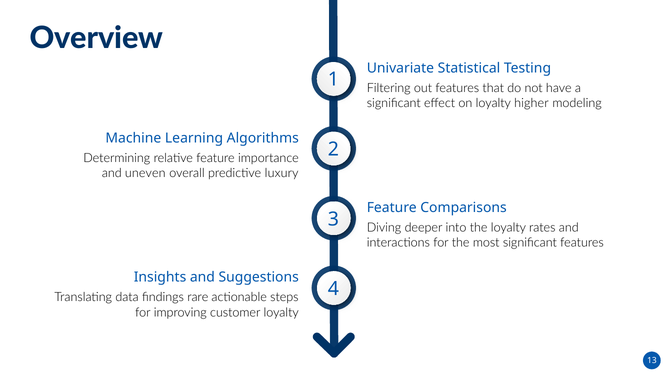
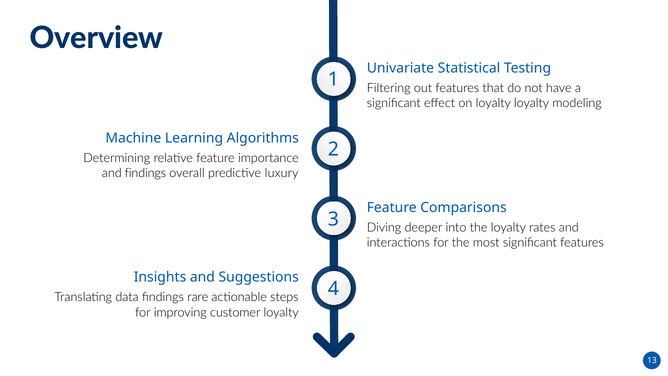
loyalty higher: higher -> loyalty
and uneven: uneven -> findings
